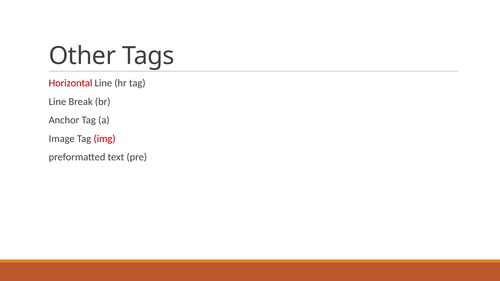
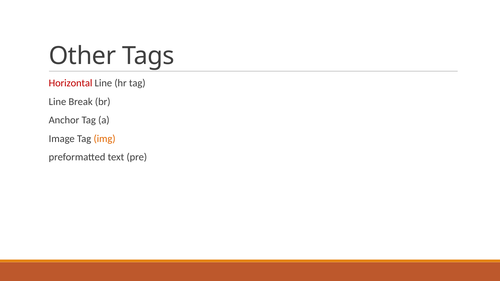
img colour: red -> orange
